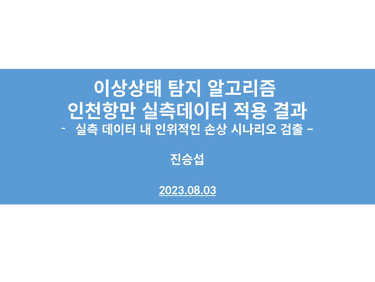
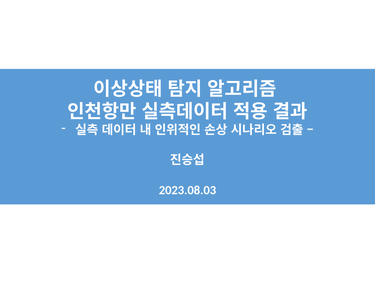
2023.08.03 underline: present -> none
